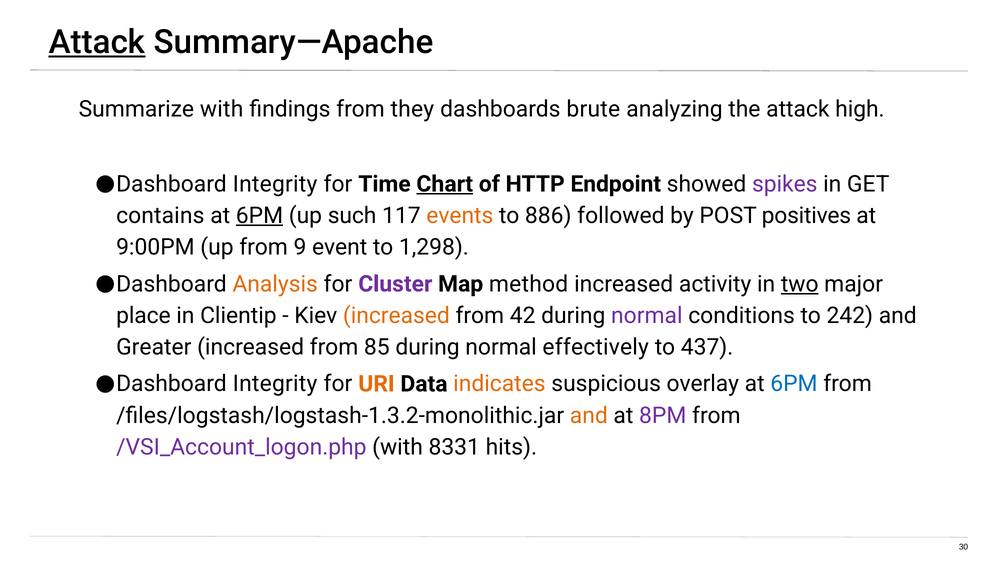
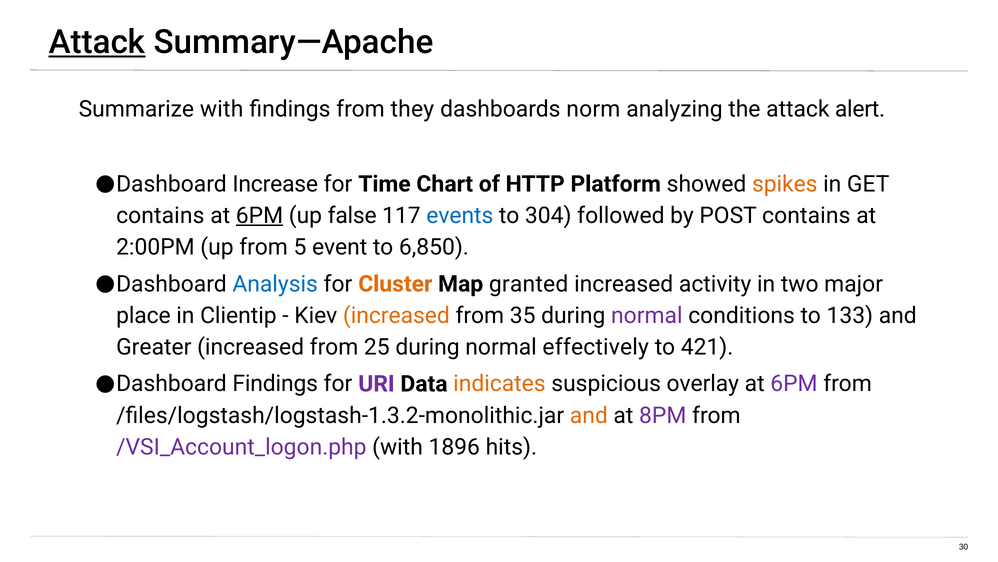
brute: brute -> norm
high: high -> alert
Integrity at (275, 184): Integrity -> Increase
Chart underline: present -> none
Endpoint: Endpoint -> Platform
spikes colour: purple -> orange
such: such -> false
events colour: orange -> blue
886: 886 -> 304
POST positives: positives -> contains
9:00PM: 9:00PM -> 2:00PM
9: 9 -> 5
1,298: 1,298 -> 6,850
Analysis colour: orange -> blue
Cluster colour: purple -> orange
method: method -> granted
two underline: present -> none
42: 42 -> 35
242: 242 -> 133
85: 85 -> 25
437: 437 -> 421
Integrity at (275, 384): Integrity -> Findings
URI colour: orange -> purple
6PM at (794, 384) colour: blue -> purple
8331: 8331 -> 1896
